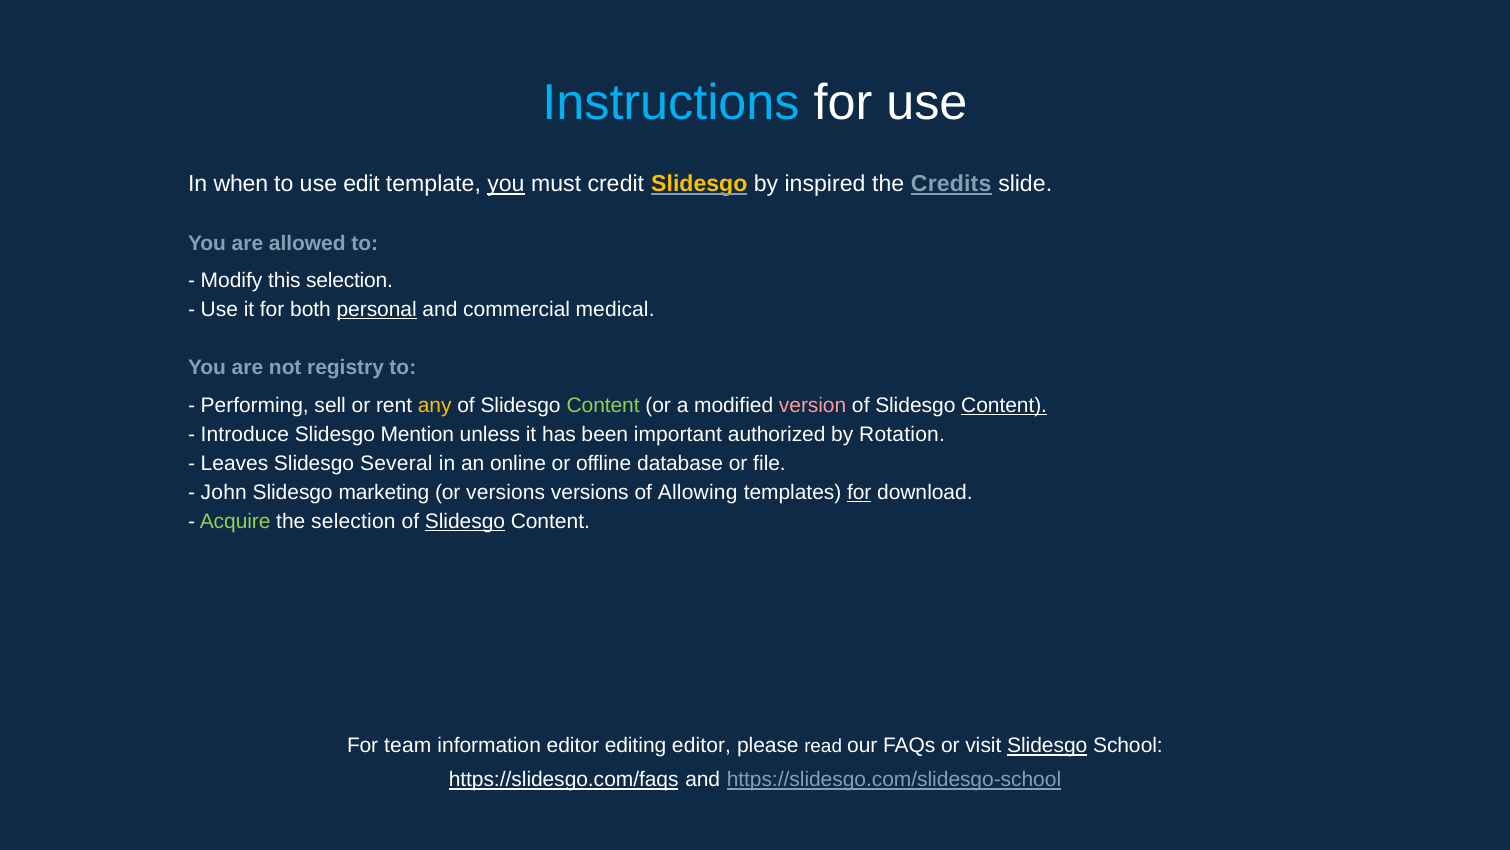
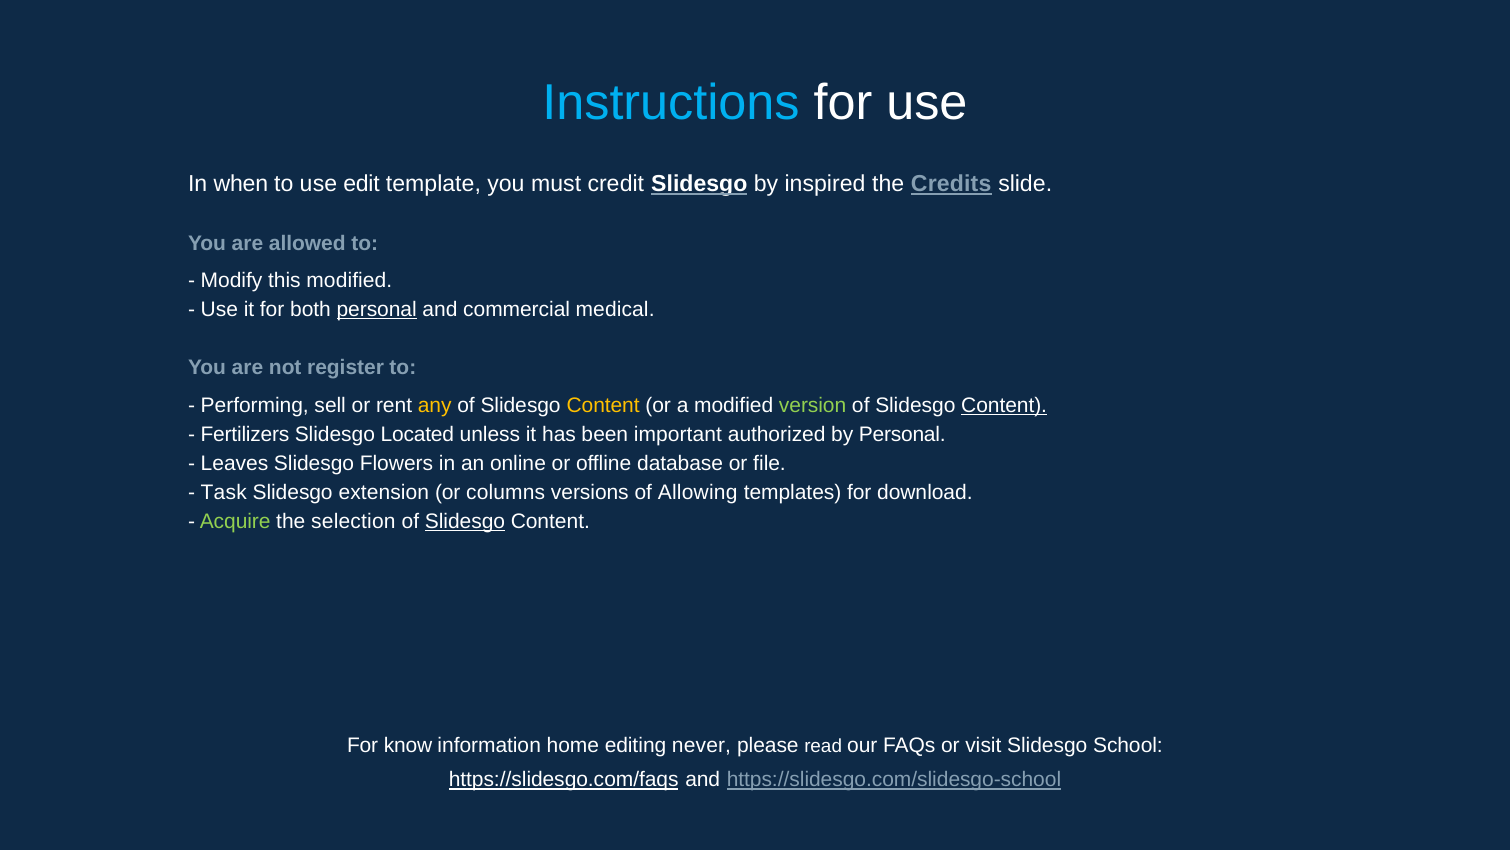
you at (506, 184) underline: present -> none
Slidesgo at (699, 184) colour: yellow -> white
this selection: selection -> modified
registry: registry -> register
Content at (603, 405) colour: light green -> yellow
version colour: pink -> light green
Introduce: Introduce -> Fertilizers
Mention: Mention -> Located
by Rotation: Rotation -> Personal
Several: Several -> Flowers
John: John -> Task
marketing: marketing -> extension
or versions: versions -> columns
for at (859, 492) underline: present -> none
team: team -> know
information editor: editor -> home
editing editor: editor -> never
Slidesgo at (1047, 745) underline: present -> none
